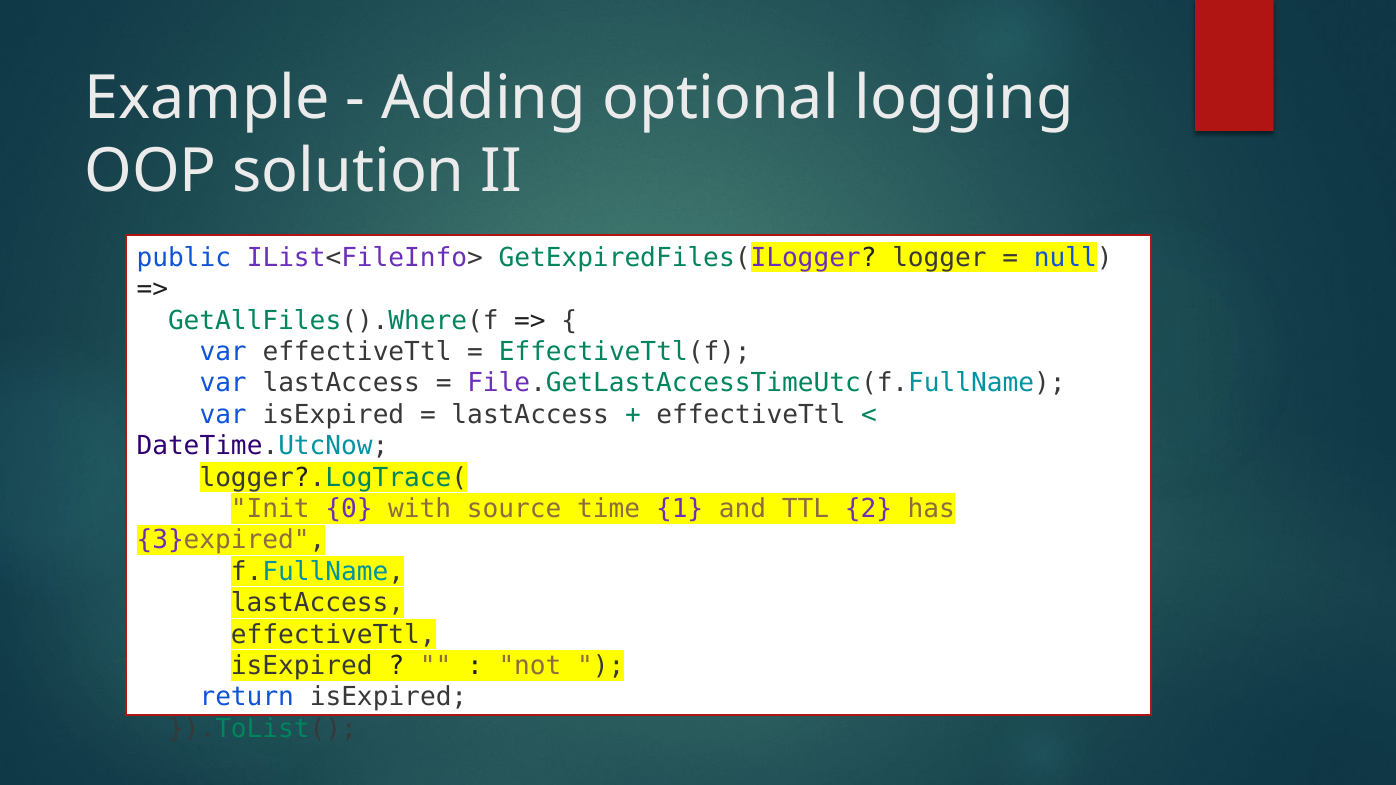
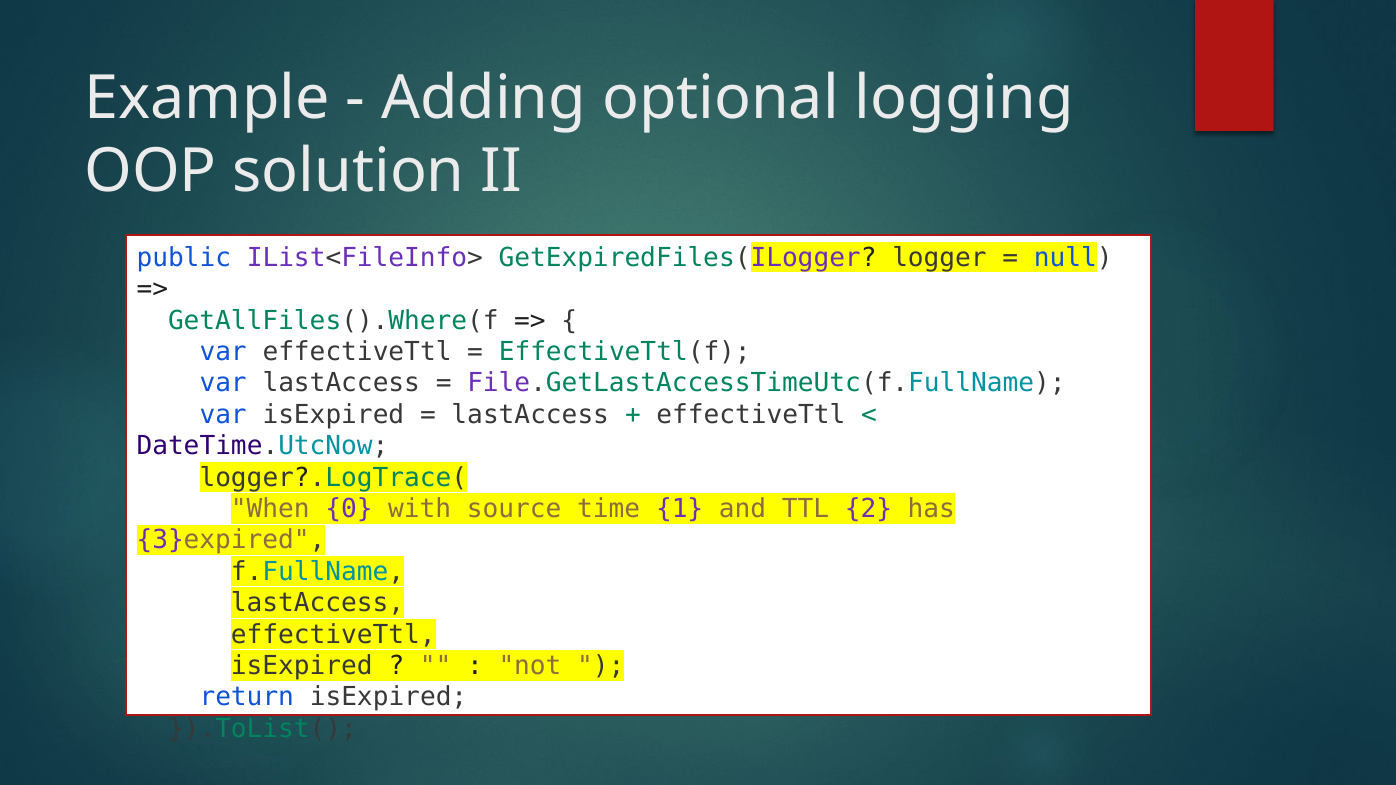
Init: Init -> When
